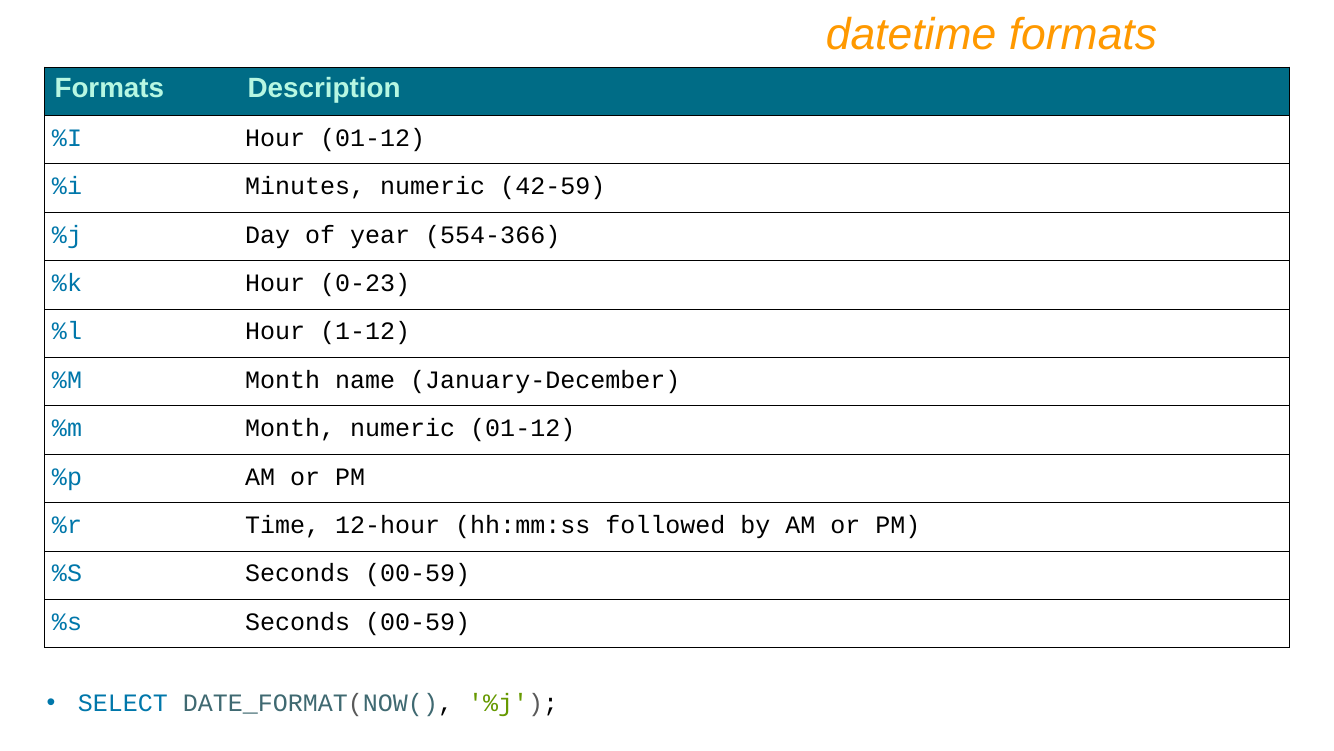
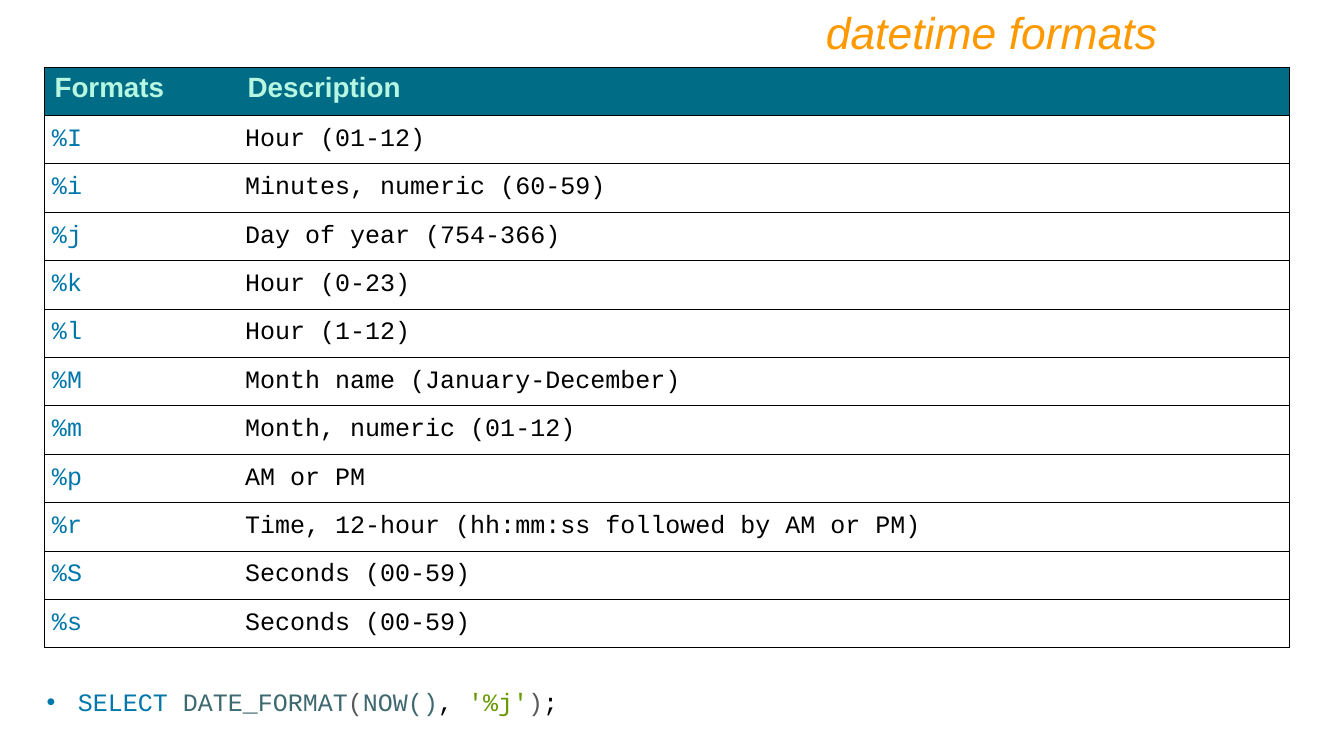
42-59: 42-59 -> 60-59
554-366: 554-366 -> 754-366
